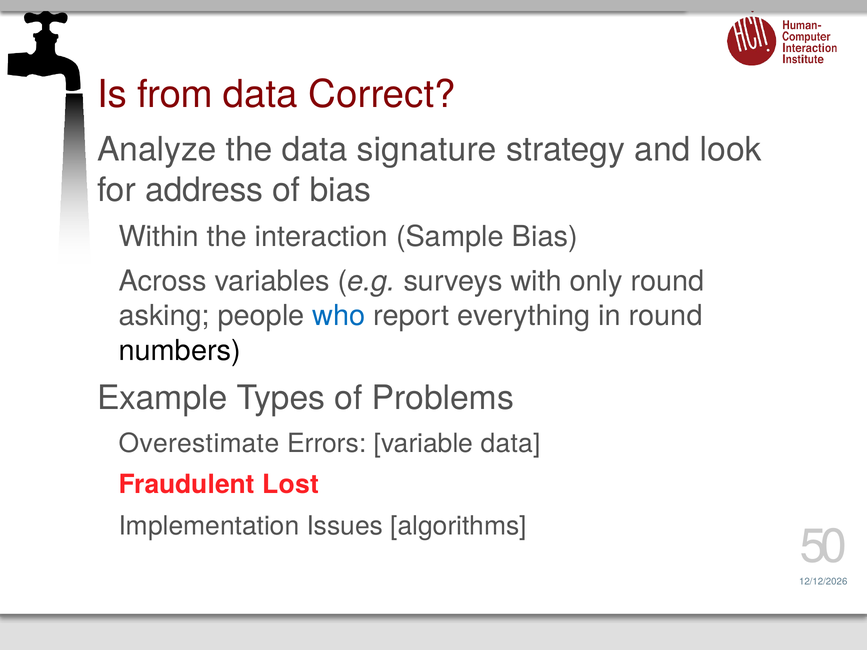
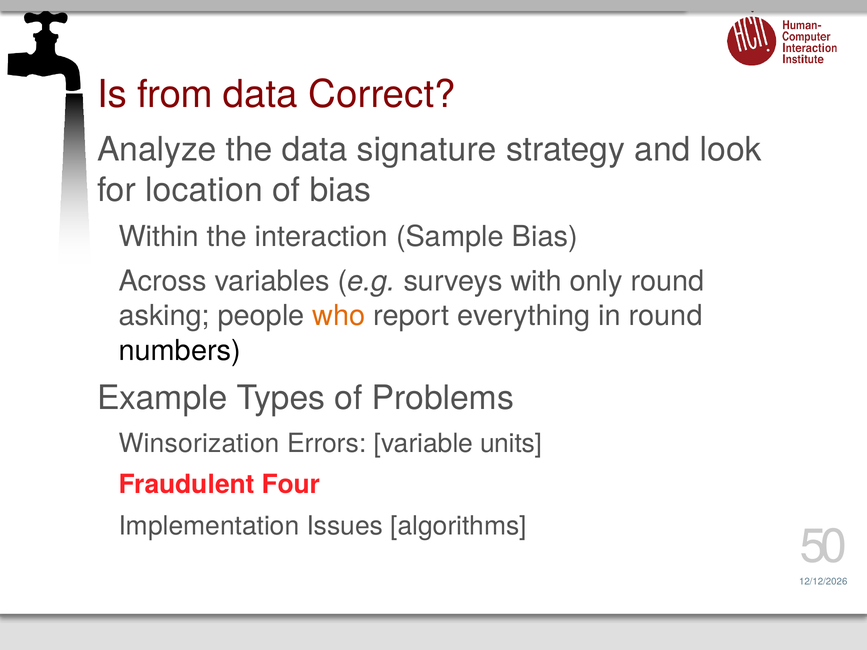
address: address -> location
who colour: blue -> orange
Overestimate: Overestimate -> Winsorization
variable data: data -> units
Lost: Lost -> Four
